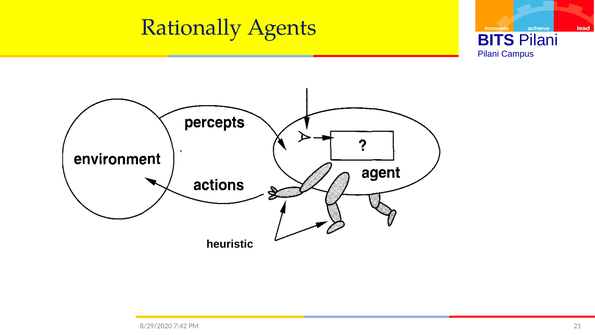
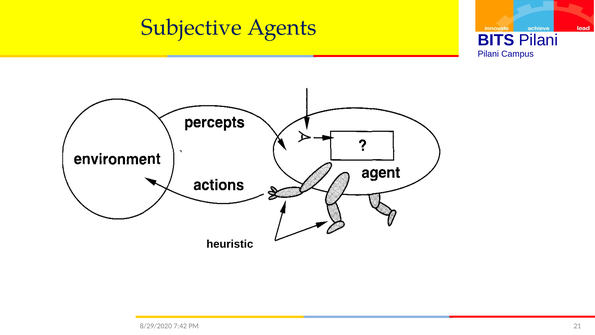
Rationally: Rationally -> Subjective
